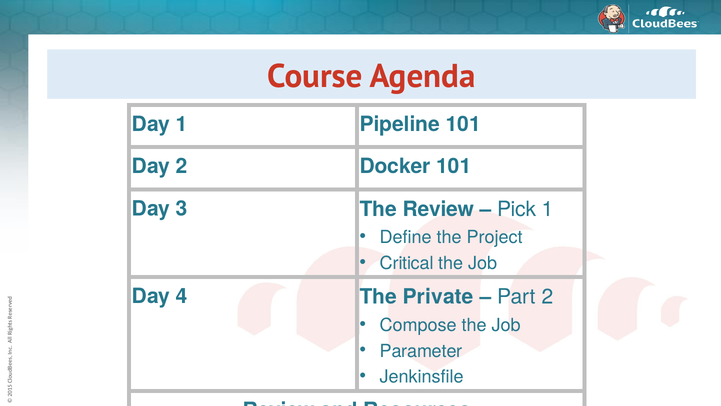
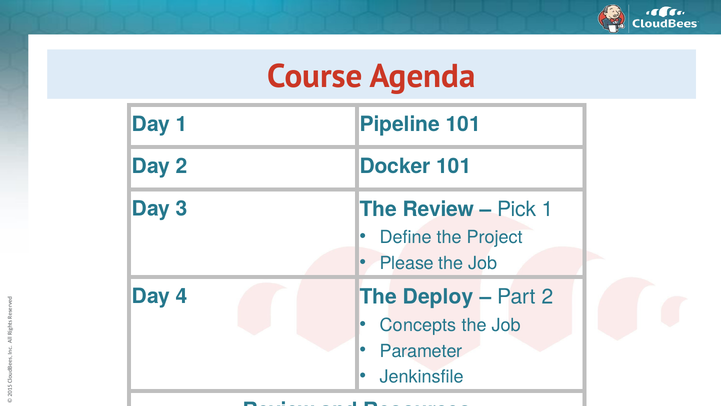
Critical: Critical -> Please
Private: Private -> Deploy
Compose: Compose -> Concepts
